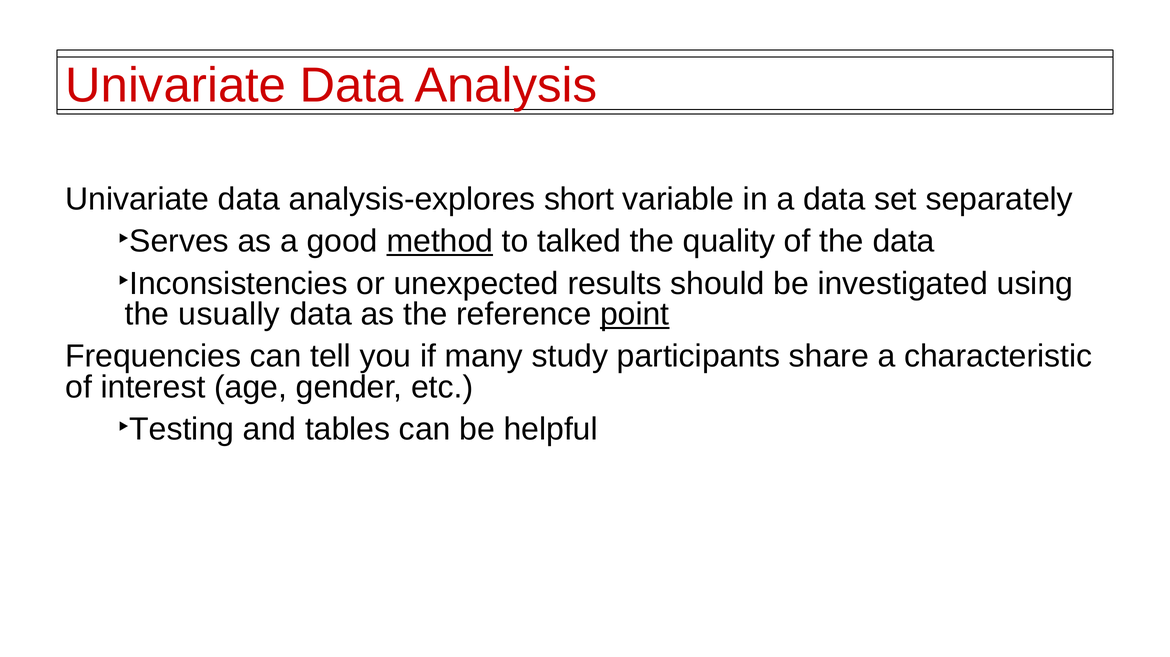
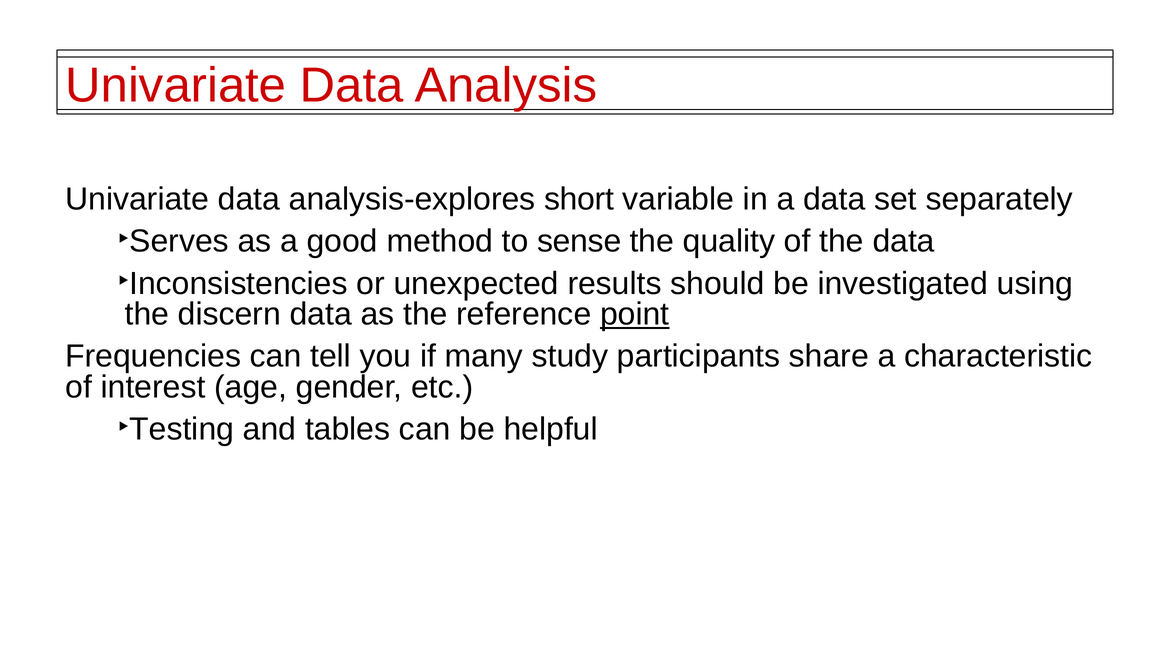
method underline: present -> none
talked: talked -> sense
usually: usually -> discern
